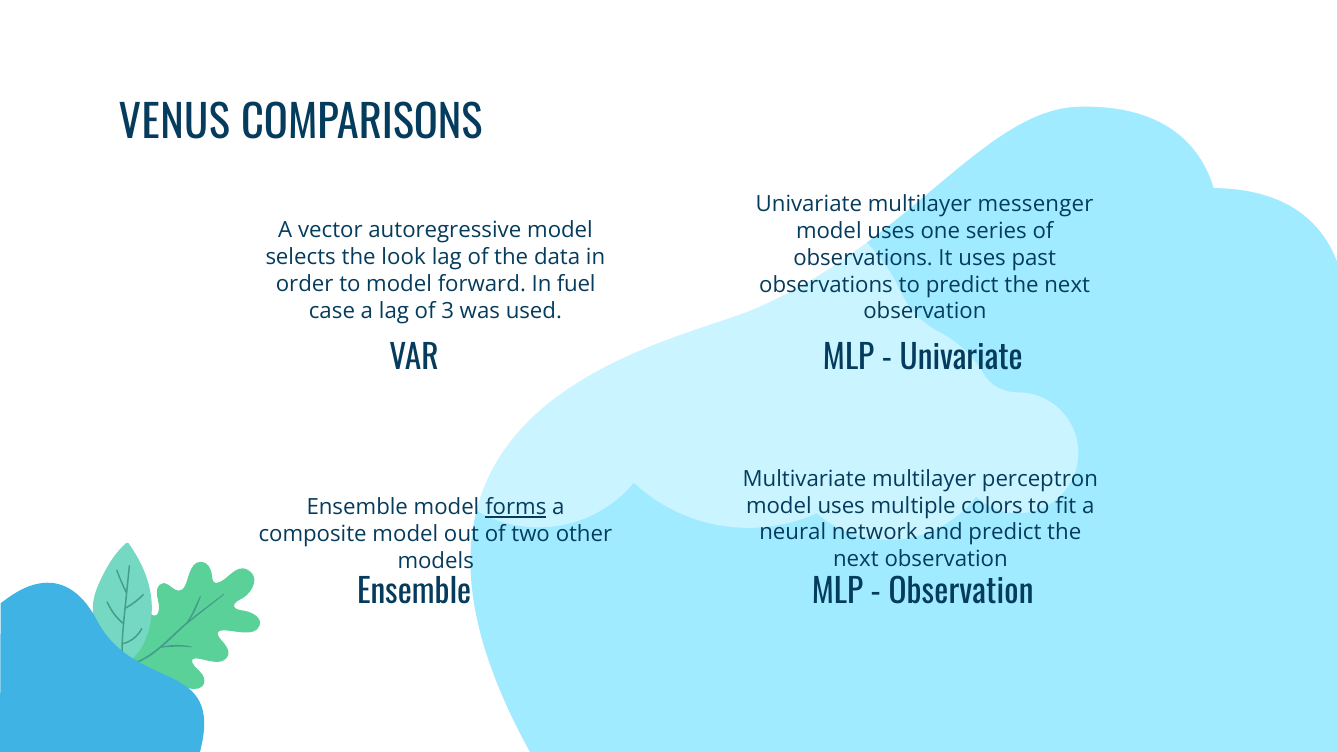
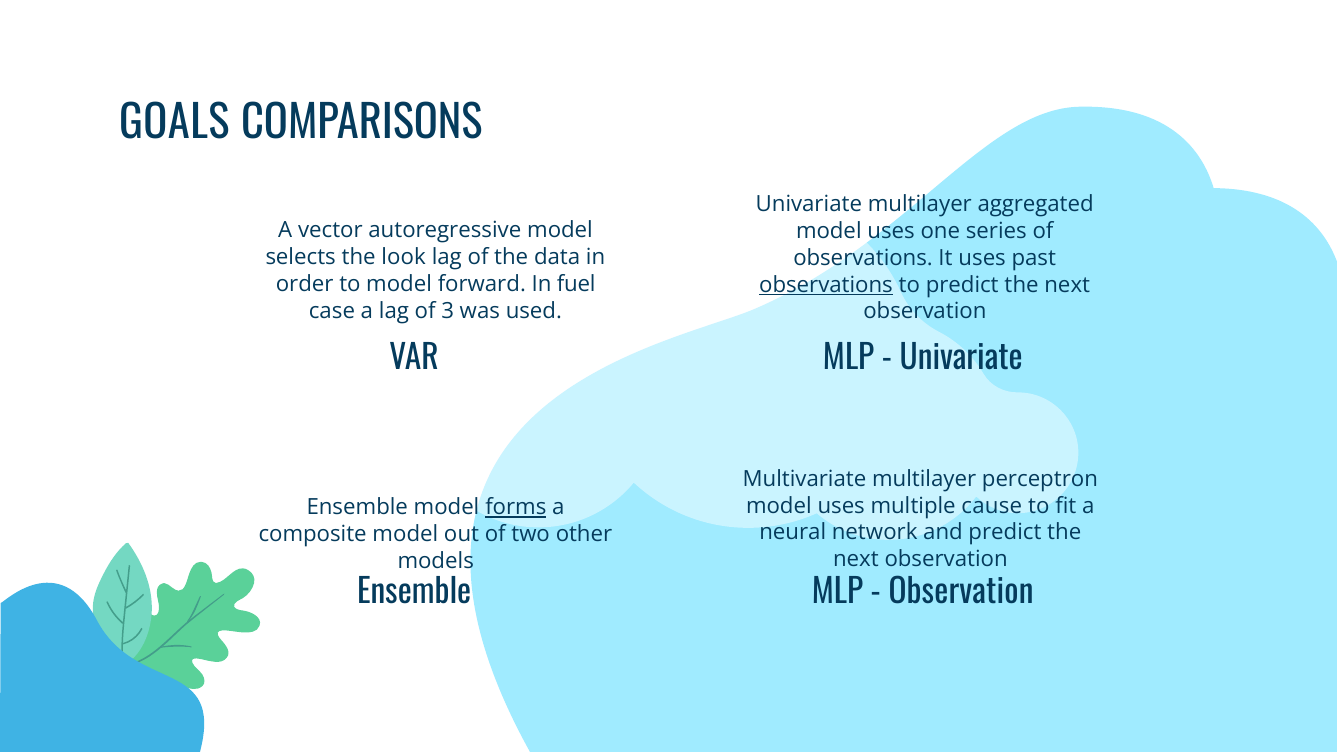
VENUS: VENUS -> GOALS
messenger: messenger -> aggregated
observations at (826, 285) underline: none -> present
colors: colors -> cause
